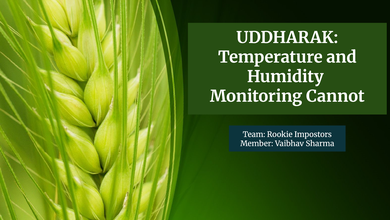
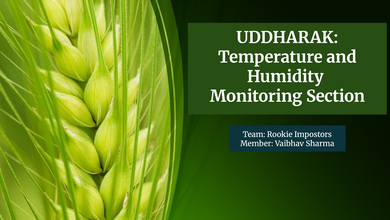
Cannot: Cannot -> Section
